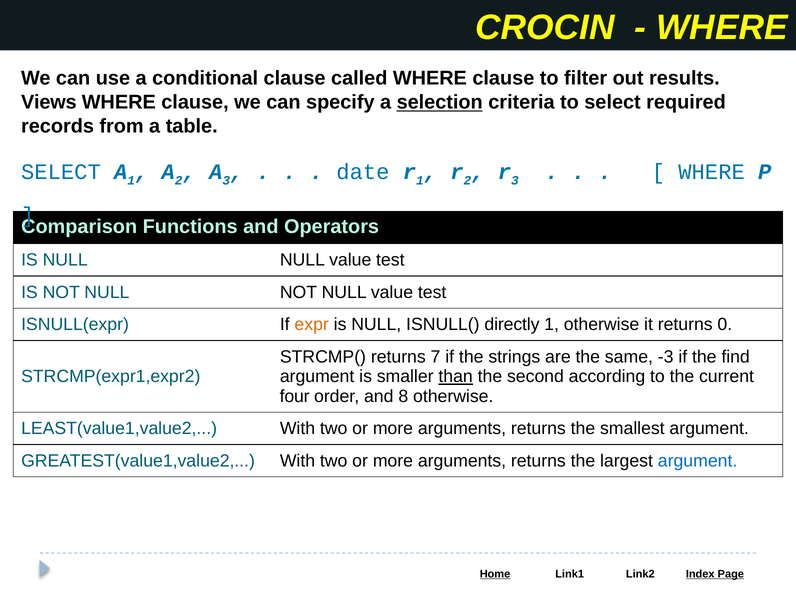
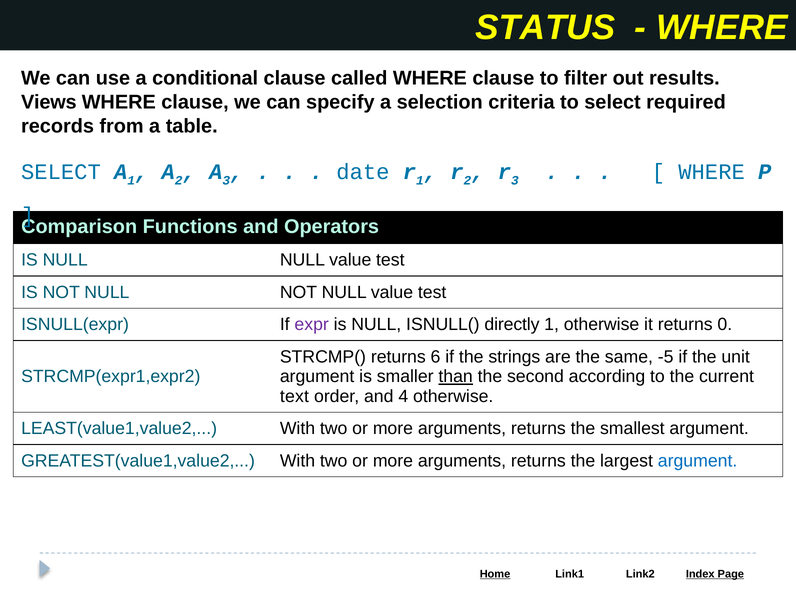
CROCIN: CROCIN -> STATUS
selection underline: present -> none
expr colour: orange -> purple
7: 7 -> 6
-3: -3 -> -5
find: find -> unit
four: four -> text
8: 8 -> 4
